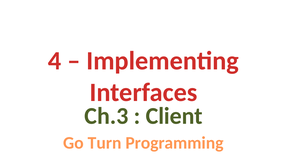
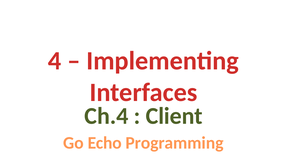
Ch.3: Ch.3 -> Ch.4
Turn: Turn -> Echo
